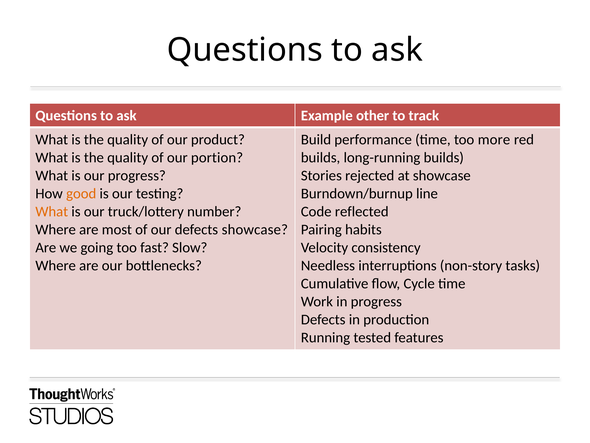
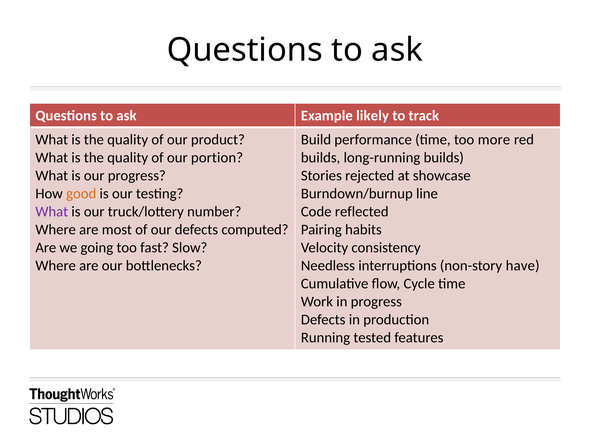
other: other -> likely
What at (52, 211) colour: orange -> purple
defects showcase: showcase -> computed
tasks: tasks -> have
